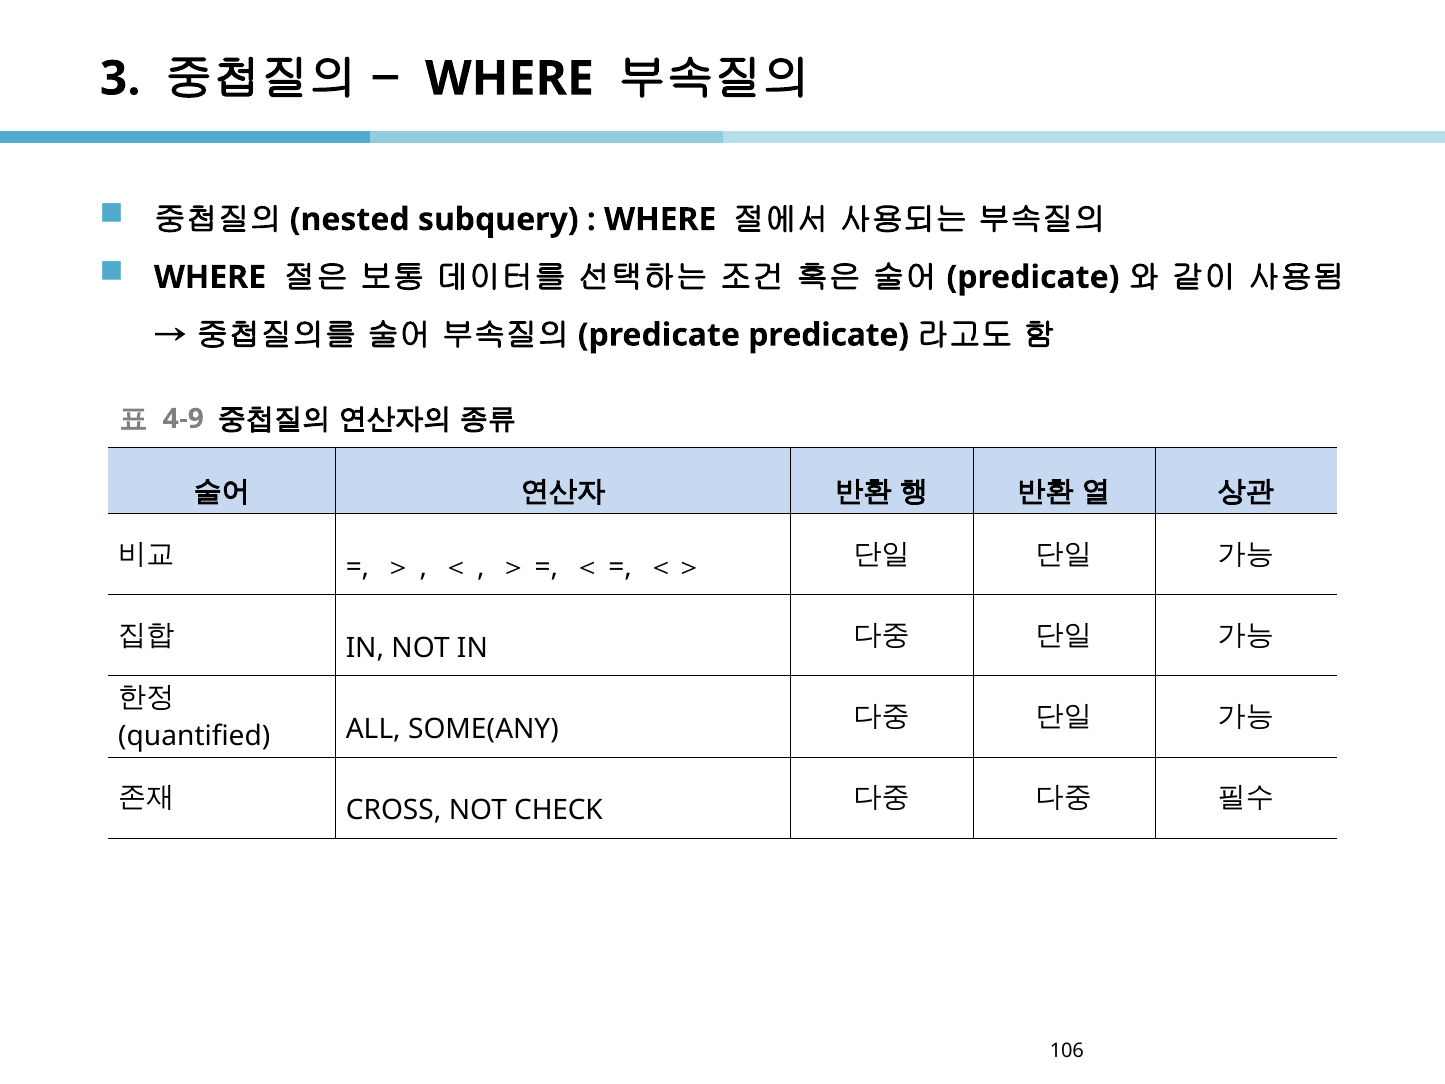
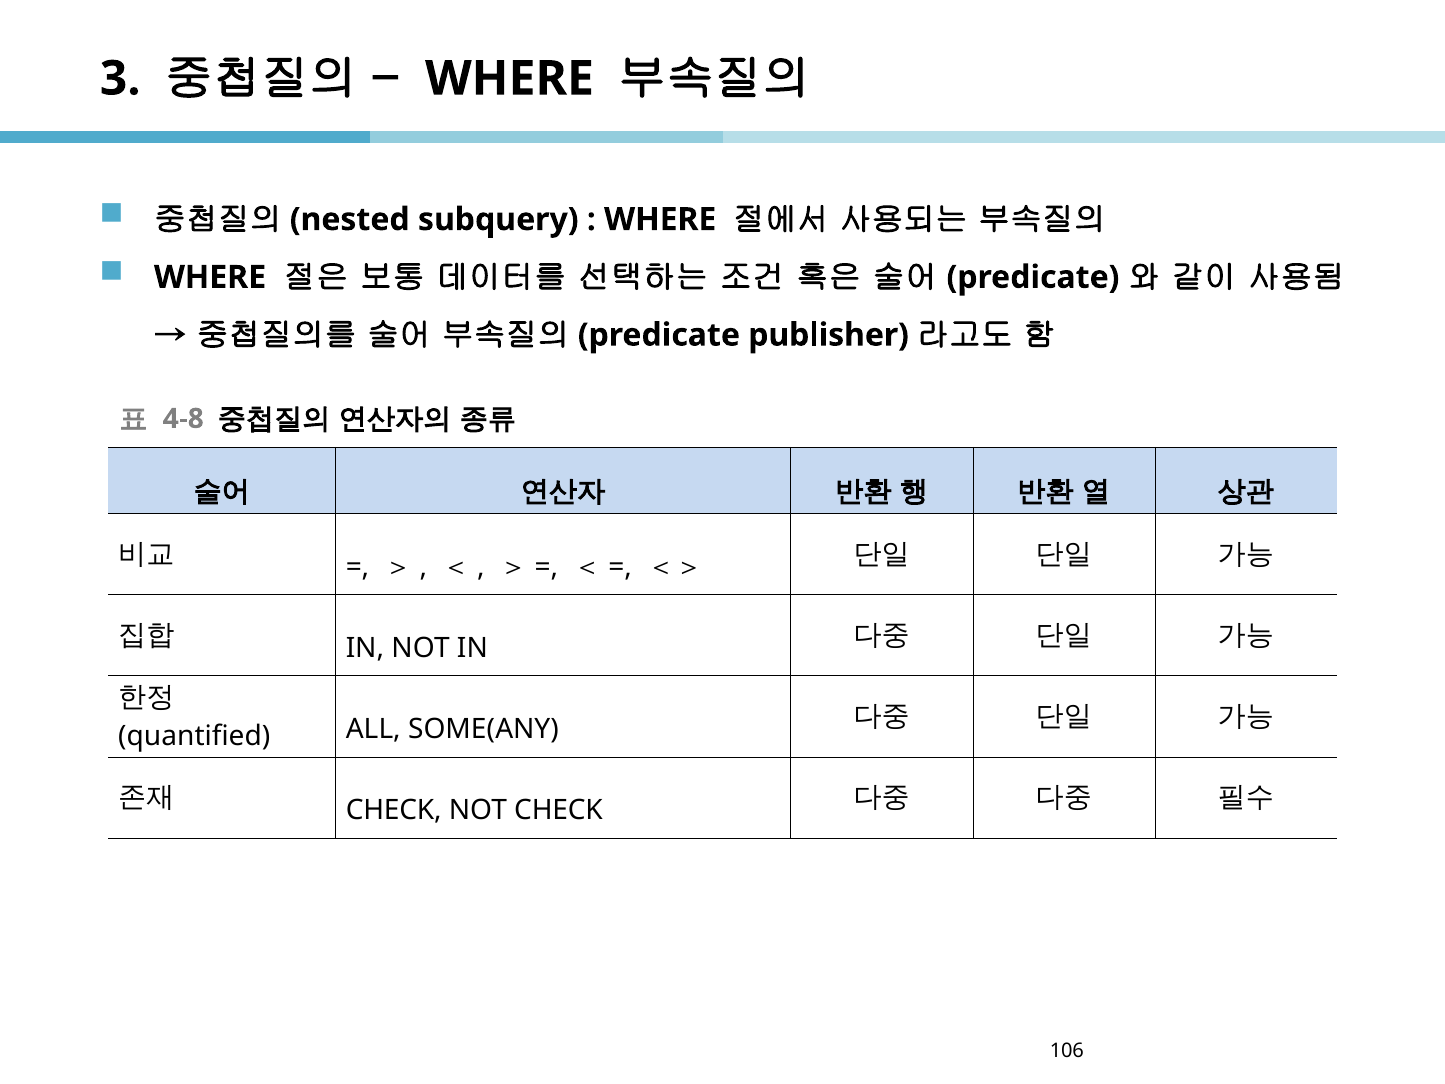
predicate at (829, 335): predicate -> publisher
4-9: 4-9 -> 4-8
CROSS at (394, 810): CROSS -> CHECK
